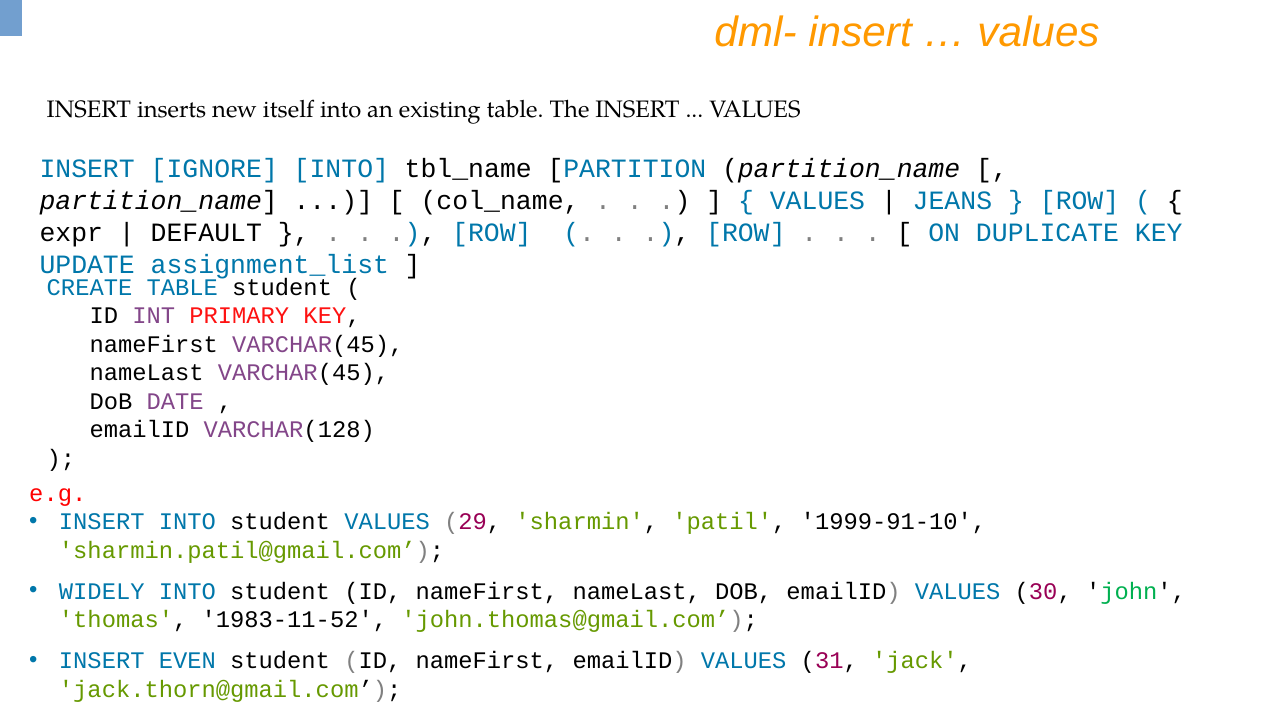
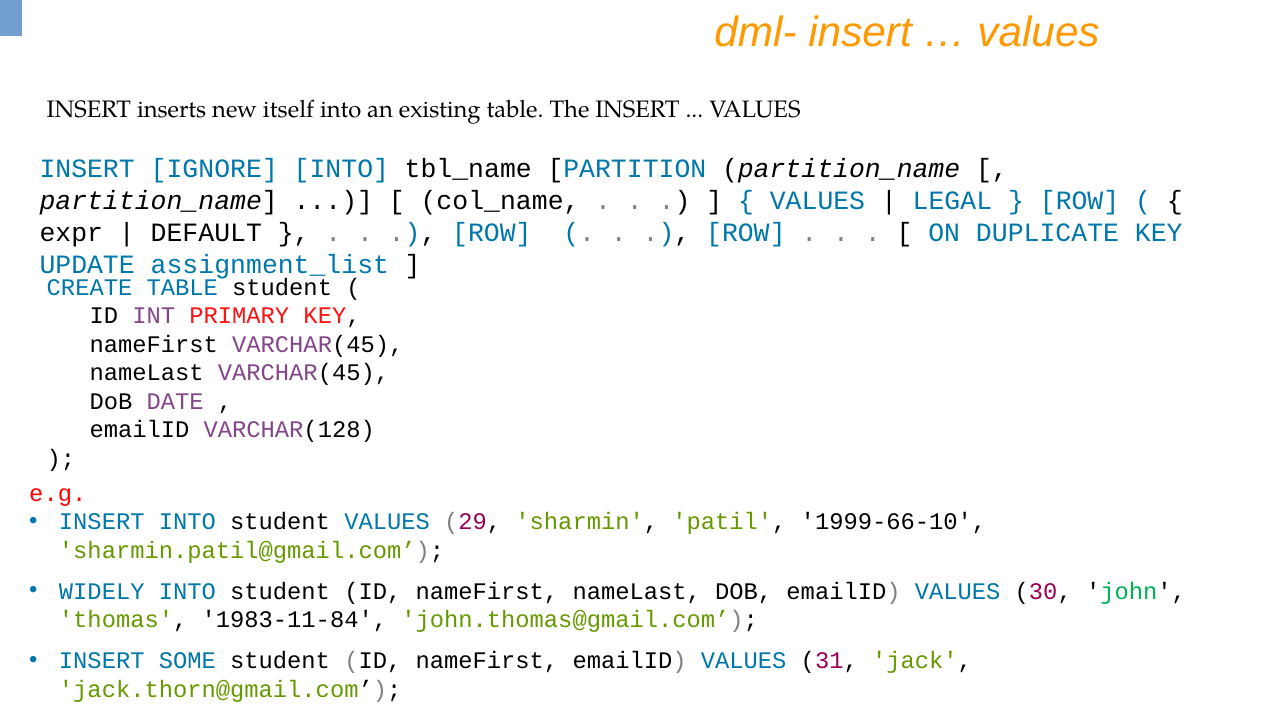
JEANS: JEANS -> LEGAL
1999-91-10: 1999-91-10 -> 1999-66-10
1983-11-52: 1983-11-52 -> 1983-11-84
EVEN: EVEN -> SOME
